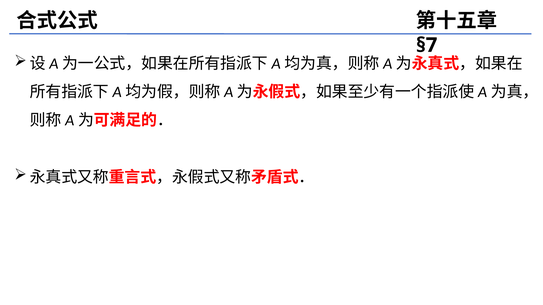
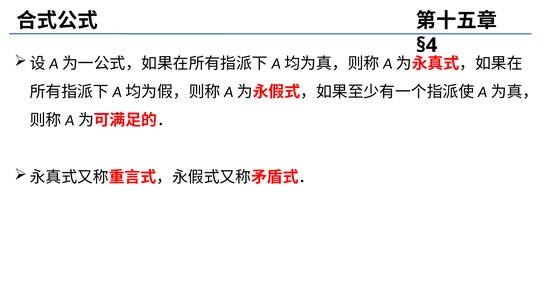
§7: §7 -> §4
